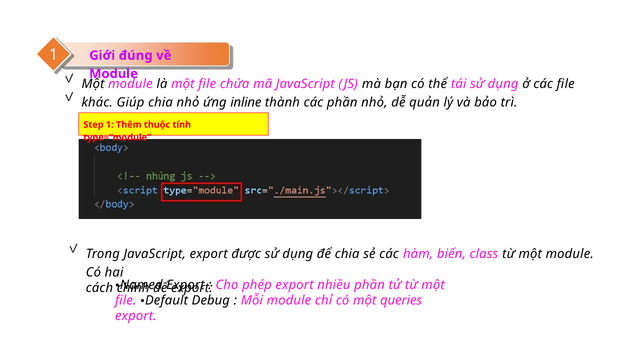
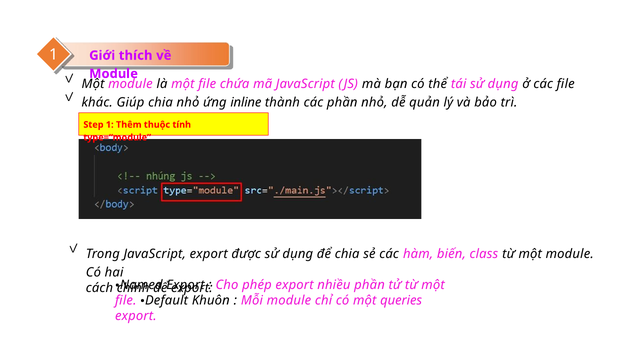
đúng: đúng -> thích
Debug: Debug -> Khuôn
